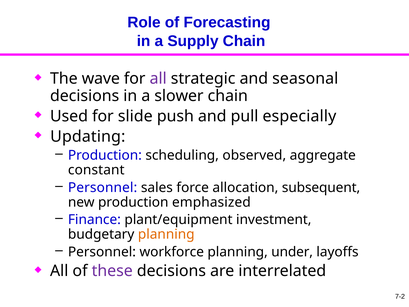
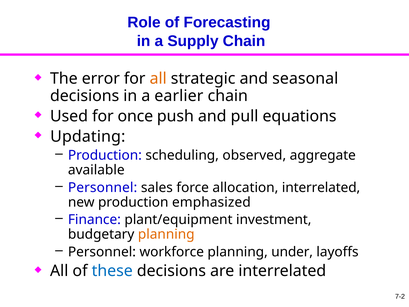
wave: wave -> error
all at (158, 79) colour: purple -> orange
slower: slower -> earlier
slide: slide -> once
especially: especially -> equations
constant: constant -> available
allocation subsequent: subsequent -> interrelated
these colour: purple -> blue
